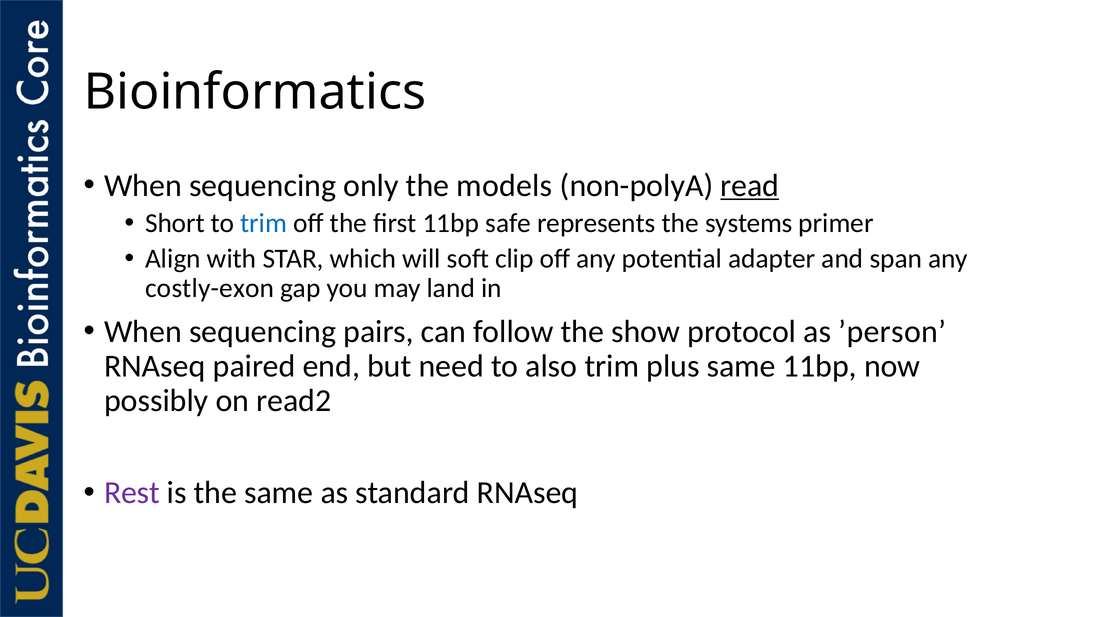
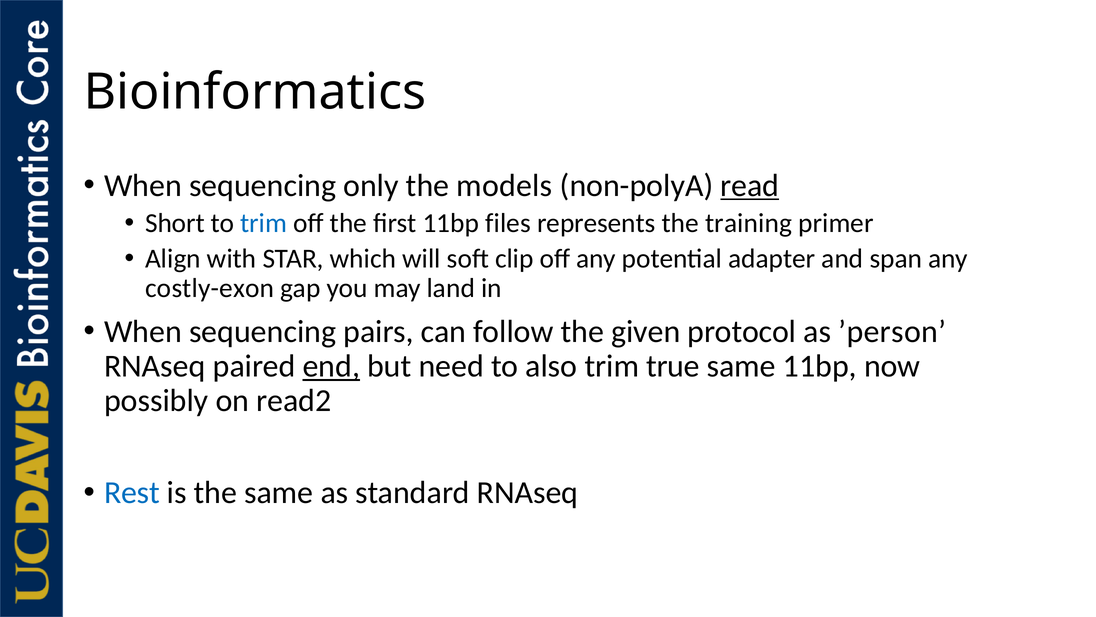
safe: safe -> files
systems: systems -> training
show: show -> given
end underline: none -> present
plus: plus -> true
Rest colour: purple -> blue
